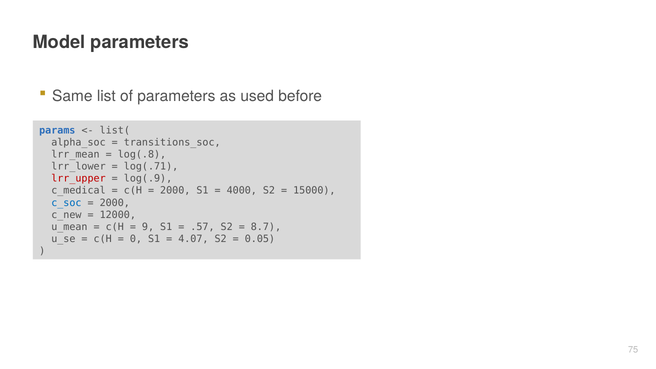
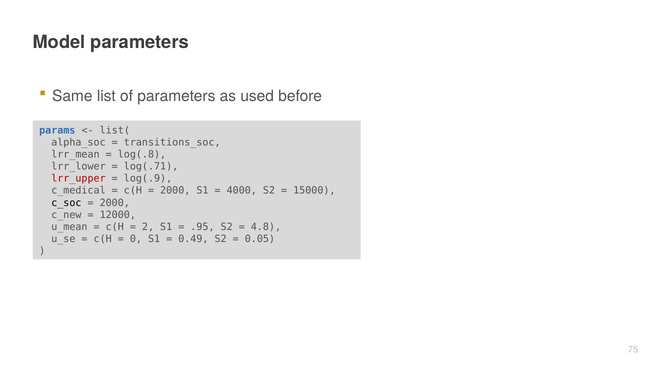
c_soc colour: blue -> black
9: 9 -> 2
.57: .57 -> .95
8.7: 8.7 -> 4.8
4.07: 4.07 -> 0.49
